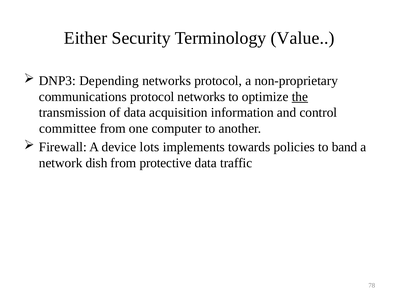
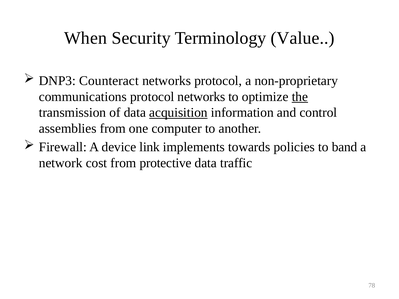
Either: Either -> When
Depending: Depending -> Counteract
acquisition underline: none -> present
committee: committee -> assemblies
lots: lots -> link
dish: dish -> cost
